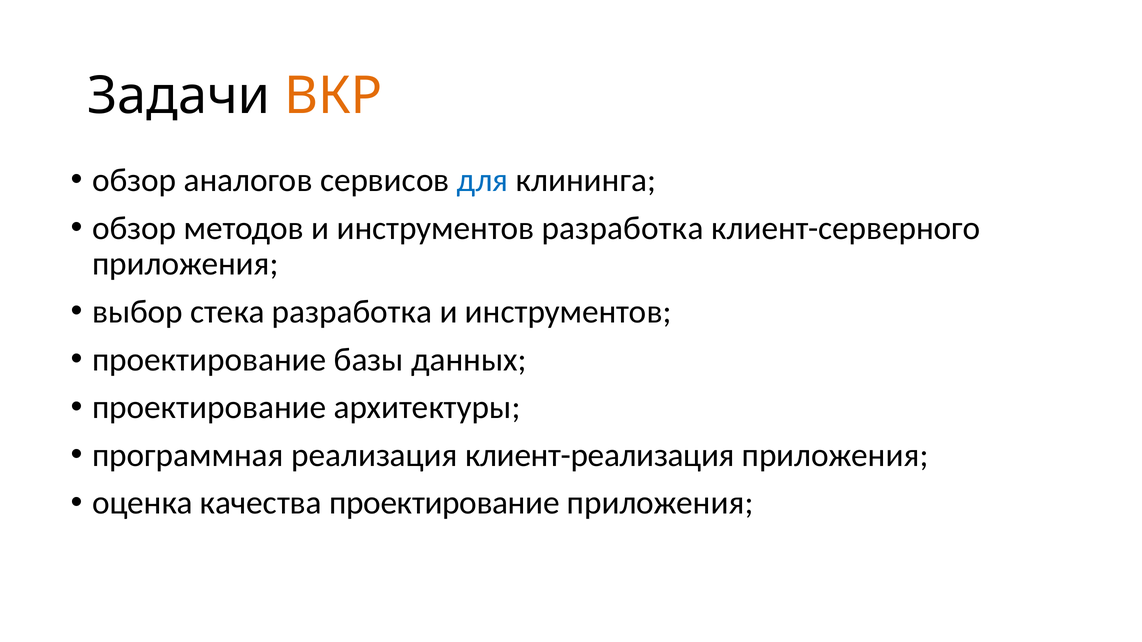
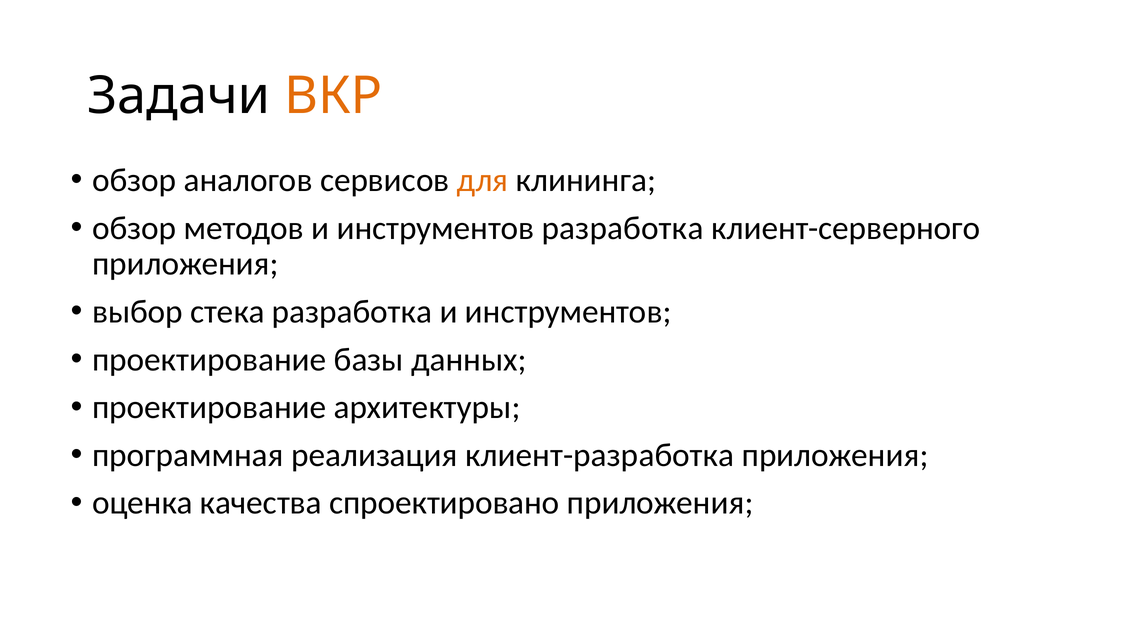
для colour: blue -> orange
клиент-реализация: клиент-реализация -> клиент-разработка
качества проектирование: проектирование -> спроектировано
